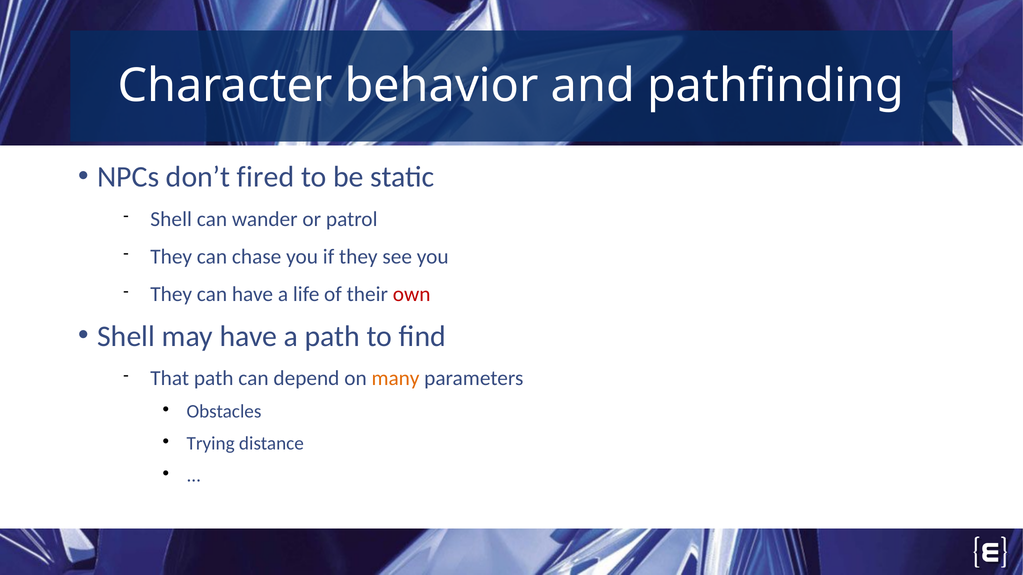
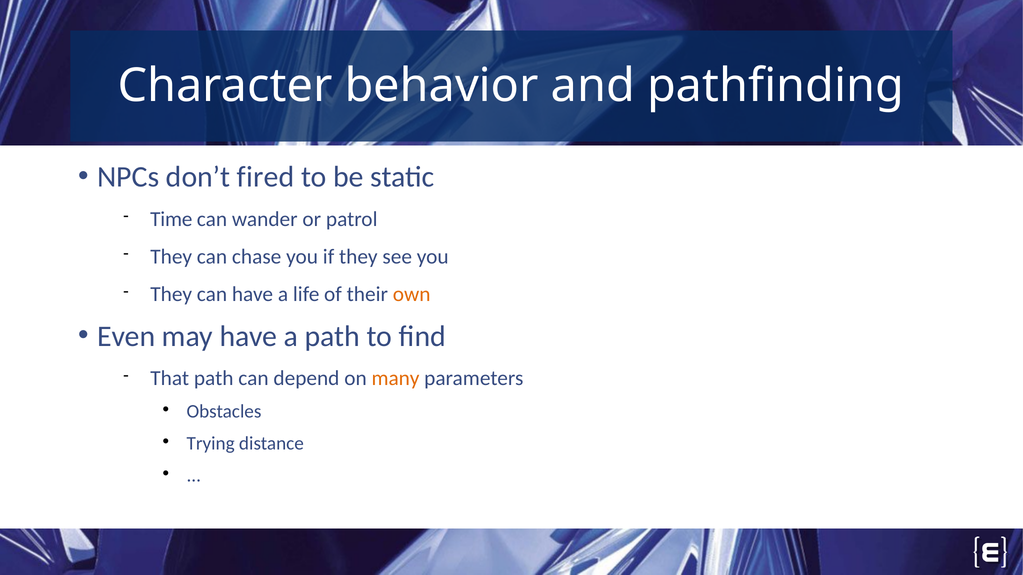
Shell at (171, 219): Shell -> Time
own colour: red -> orange
Shell at (126, 336): Shell -> Even
